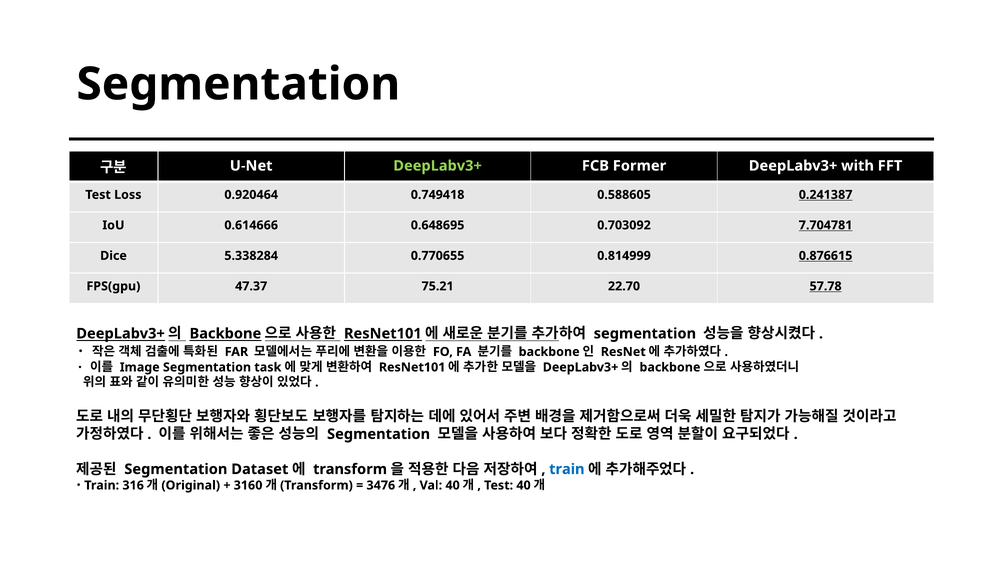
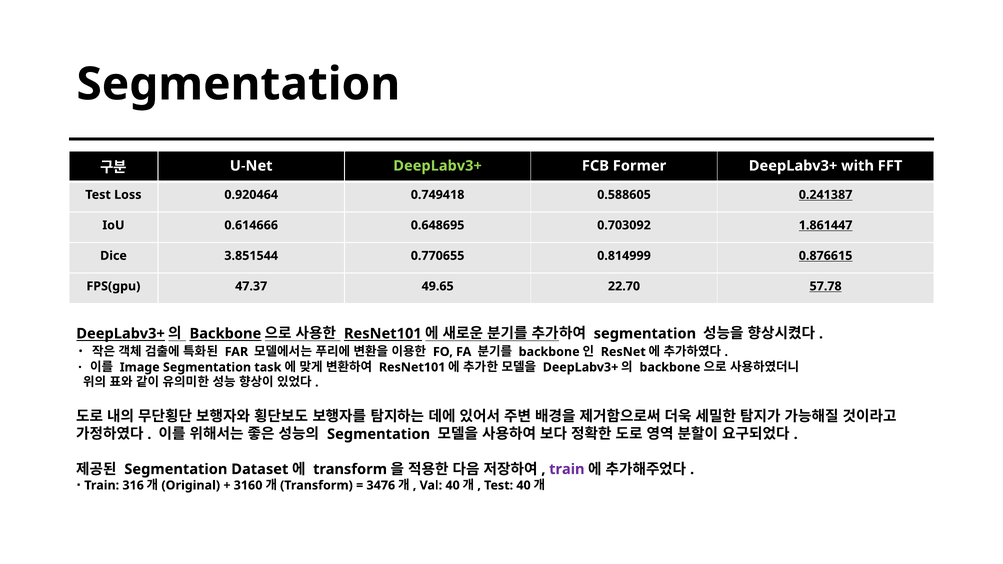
7.704781: 7.704781 -> 1.861447
5.338284: 5.338284 -> 3.851544
75.21: 75.21 -> 49.65
train at (567, 469) colour: blue -> purple
